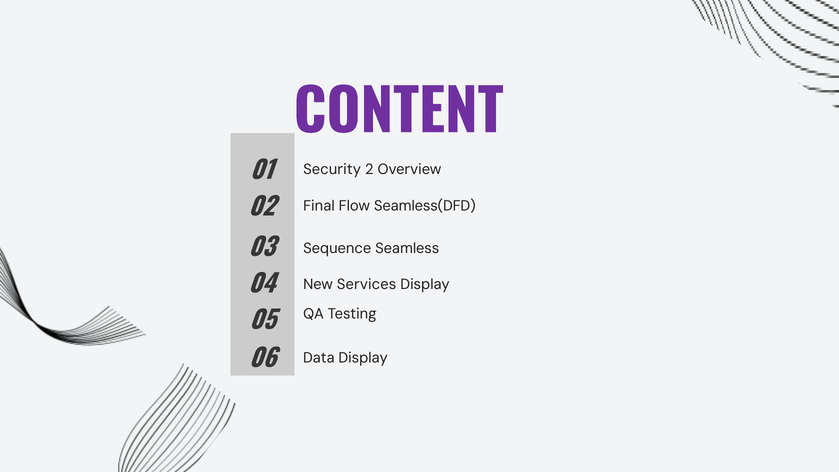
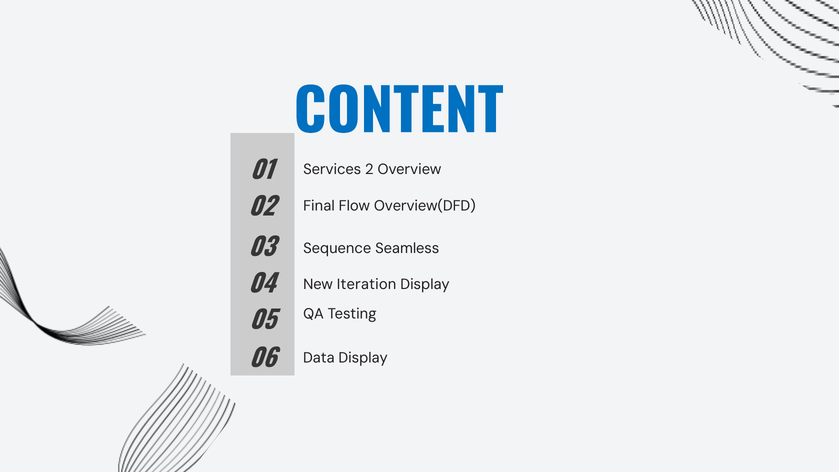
CONTENT colour: purple -> blue
Security: Security -> Services
Seamless(DFD: Seamless(DFD -> Overview(DFD
Services: Services -> Iteration
